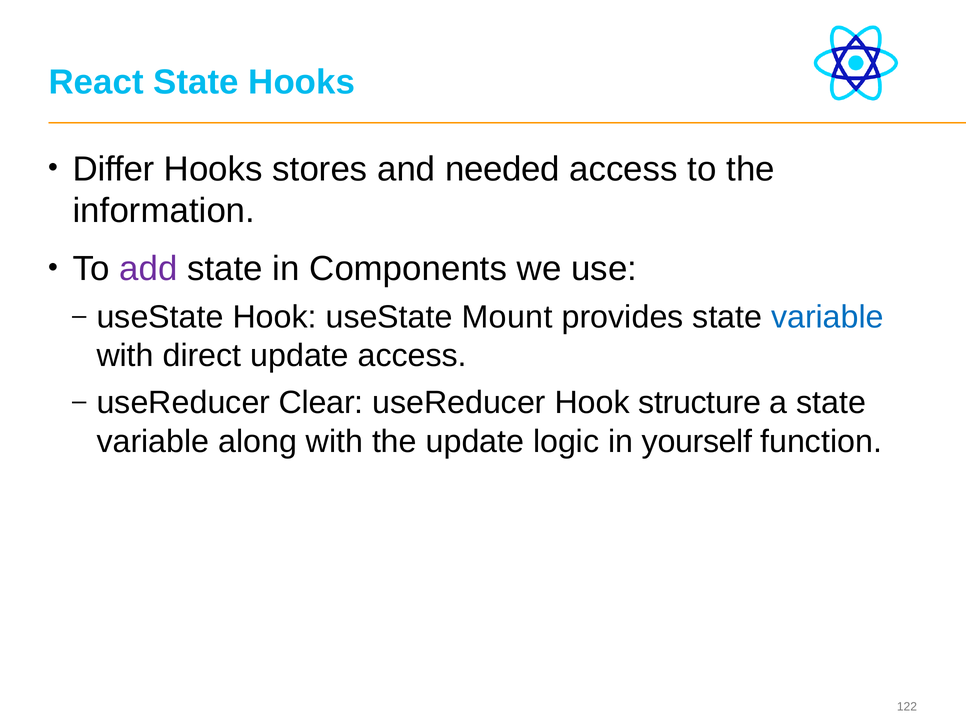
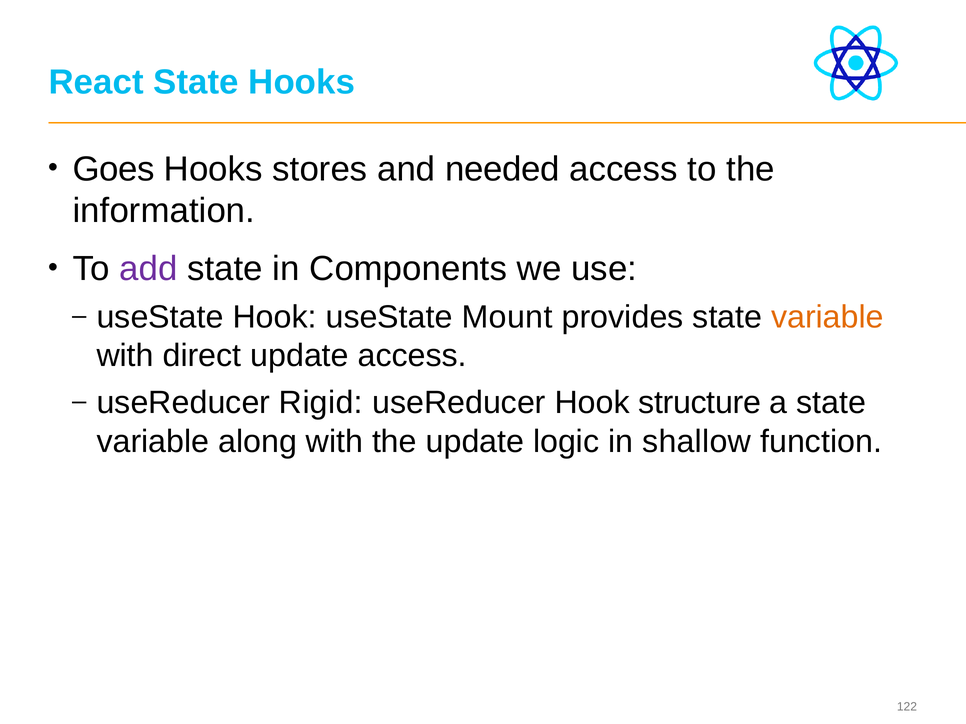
Differ: Differ -> Goes
variable at (827, 317) colour: blue -> orange
Clear: Clear -> Rigid
yourself: yourself -> shallow
